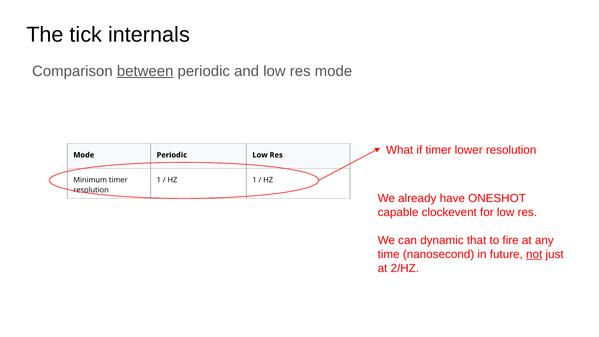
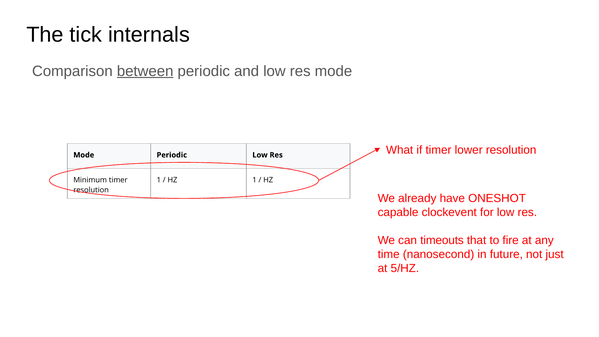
dynamic: dynamic -> timeouts
not underline: present -> none
2/HZ: 2/HZ -> 5/HZ
